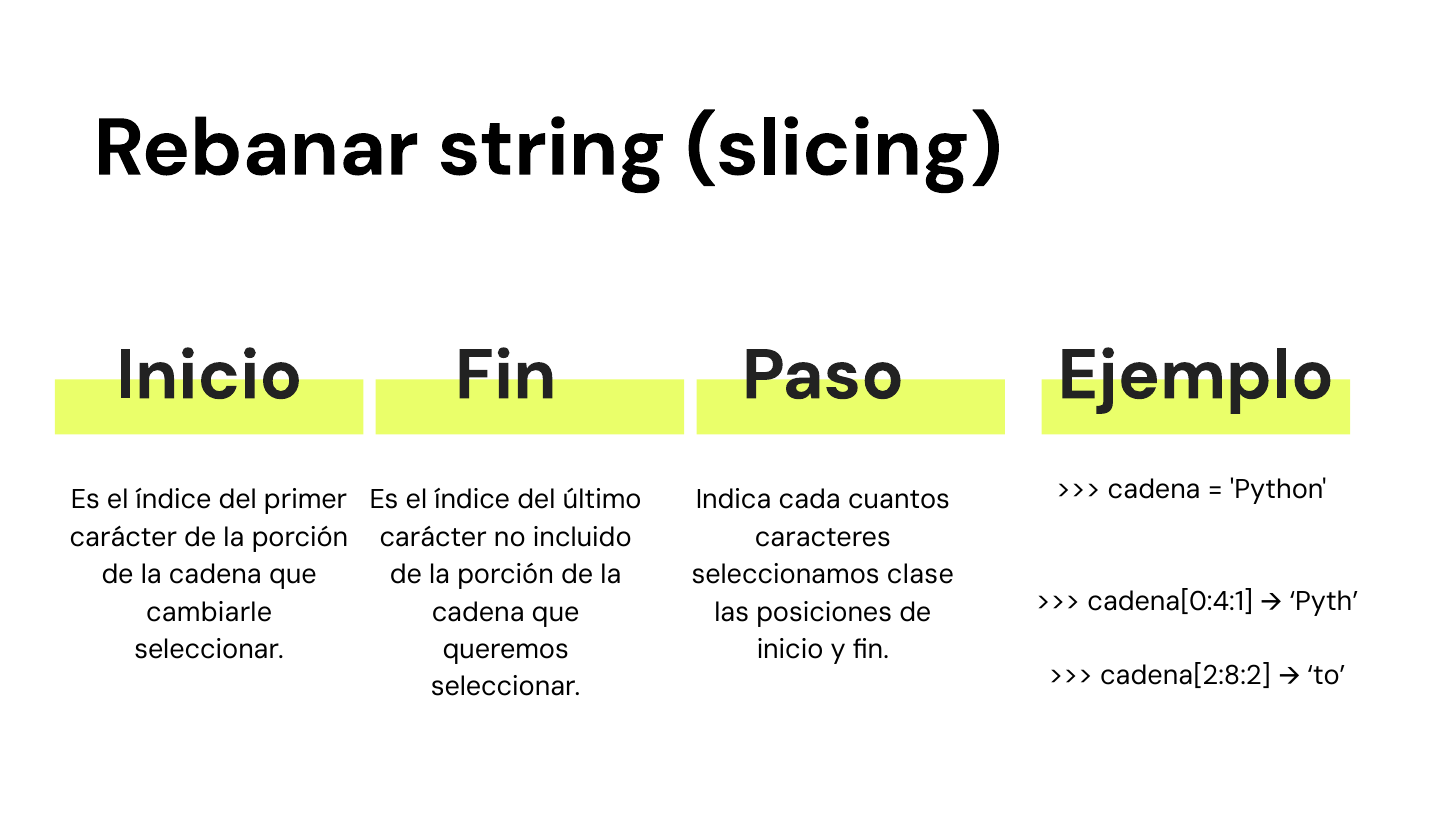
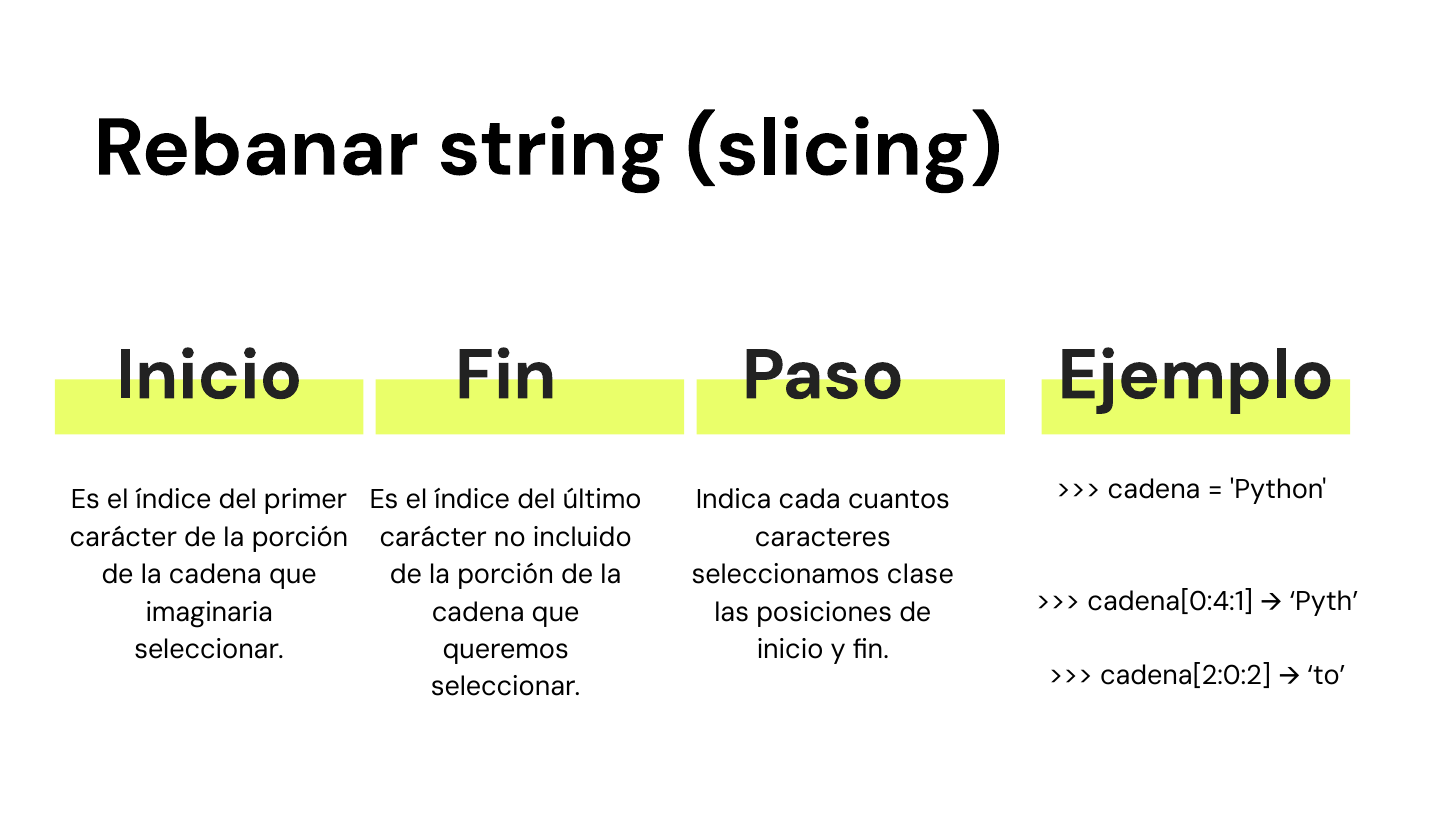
cambiarle: cambiarle -> imaginaria
cadena[2:8:2: cadena[2:8:2 -> cadena[2:0:2
